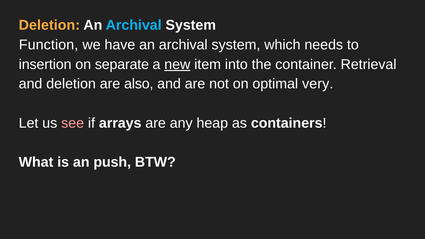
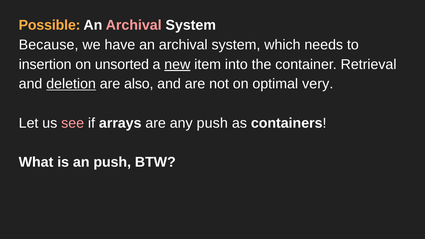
Deletion at (49, 25): Deletion -> Possible
Archival at (134, 25) colour: light blue -> pink
Function: Function -> Because
separate: separate -> unsorted
deletion at (71, 84) underline: none -> present
any heap: heap -> push
